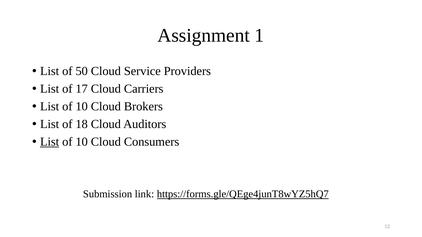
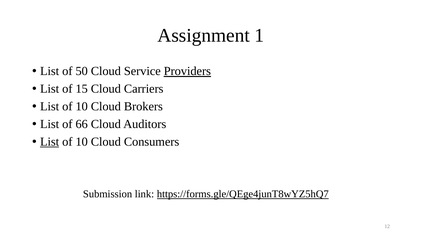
Providers underline: none -> present
17: 17 -> 15
18: 18 -> 66
